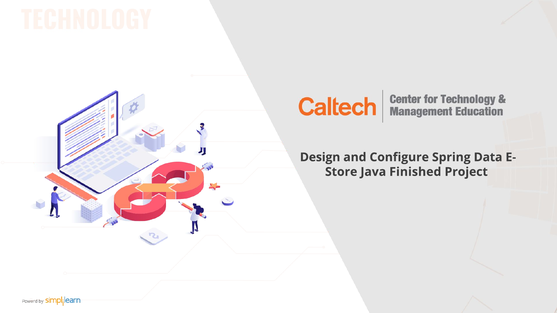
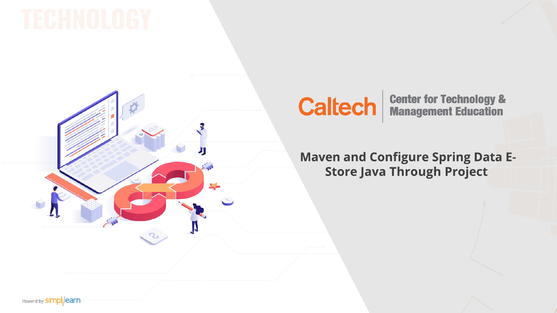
Design: Design -> Maven
Finished: Finished -> Through
